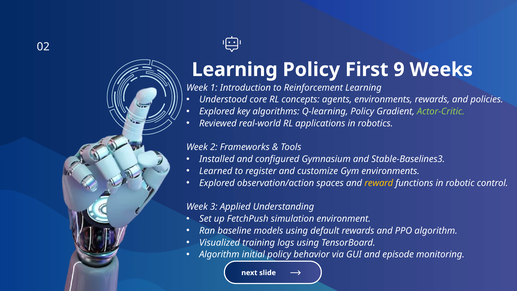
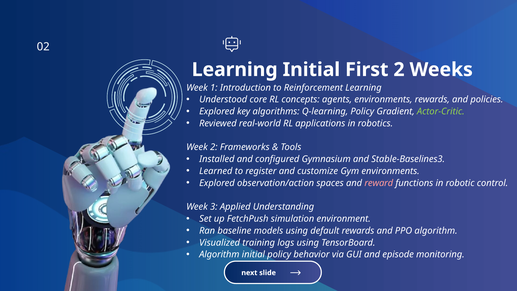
Learning Policy: Policy -> Initial
First 9: 9 -> 2
reward colour: yellow -> pink
